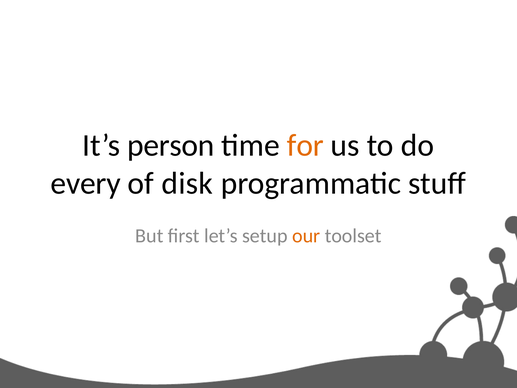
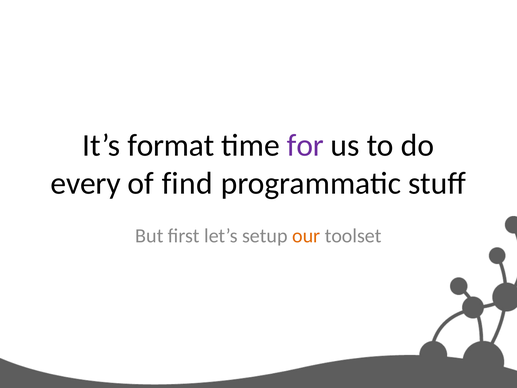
person: person -> format
for colour: orange -> purple
disk: disk -> find
